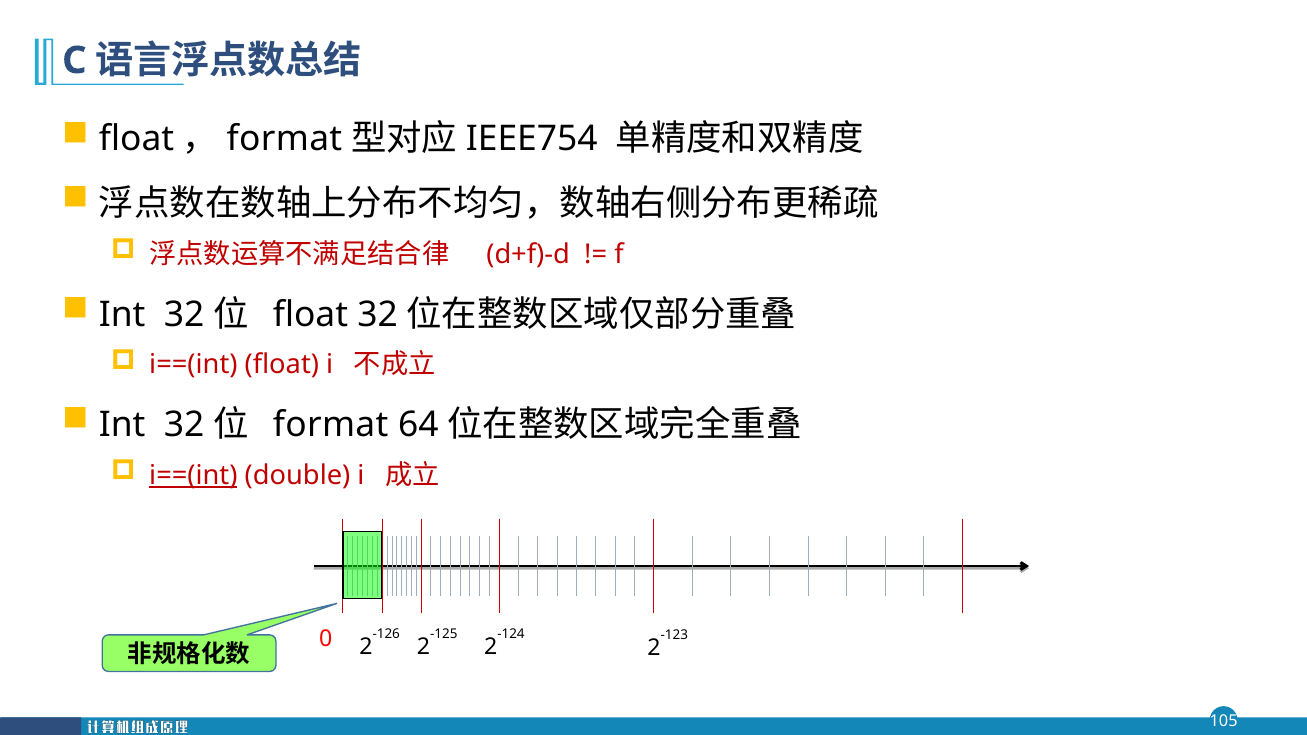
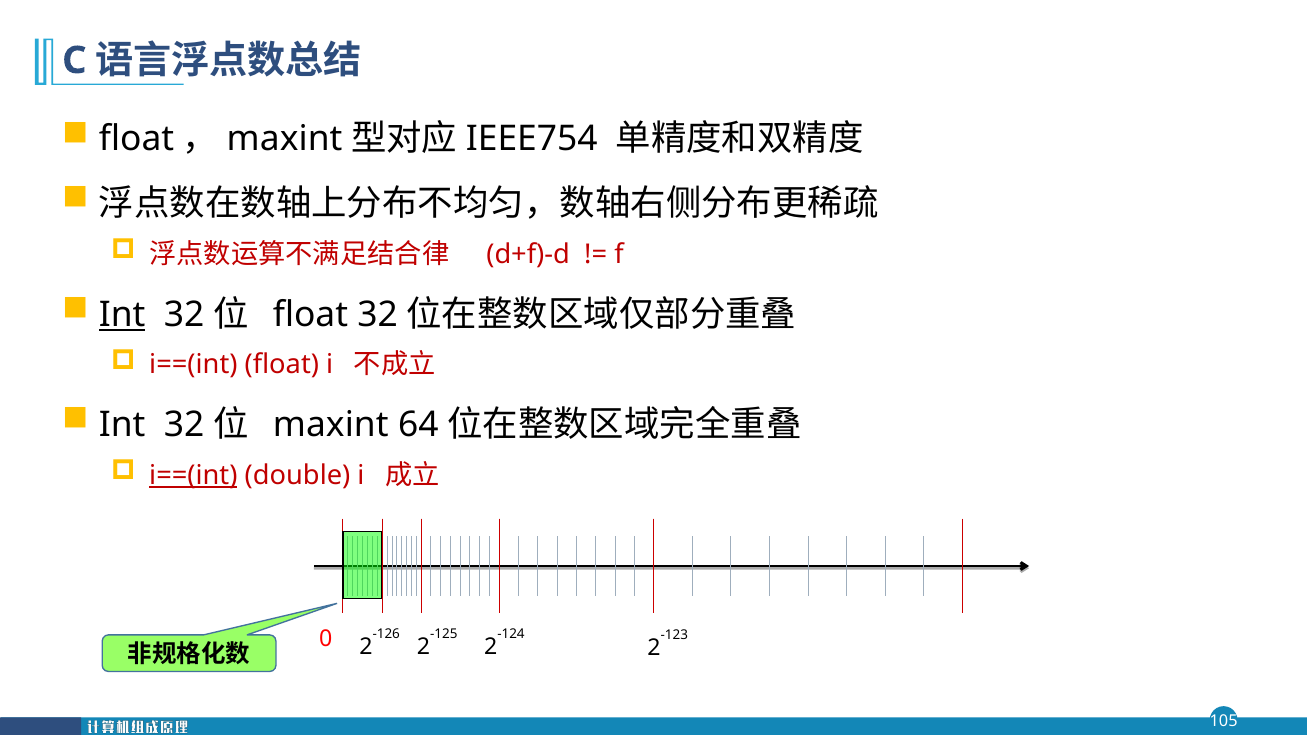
format at (284, 139): format -> maxint
Int at (122, 314) underline: none -> present
format at (331, 425): format -> maxint
